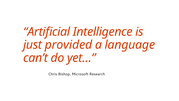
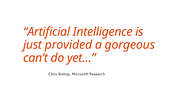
language: language -> gorgeous
